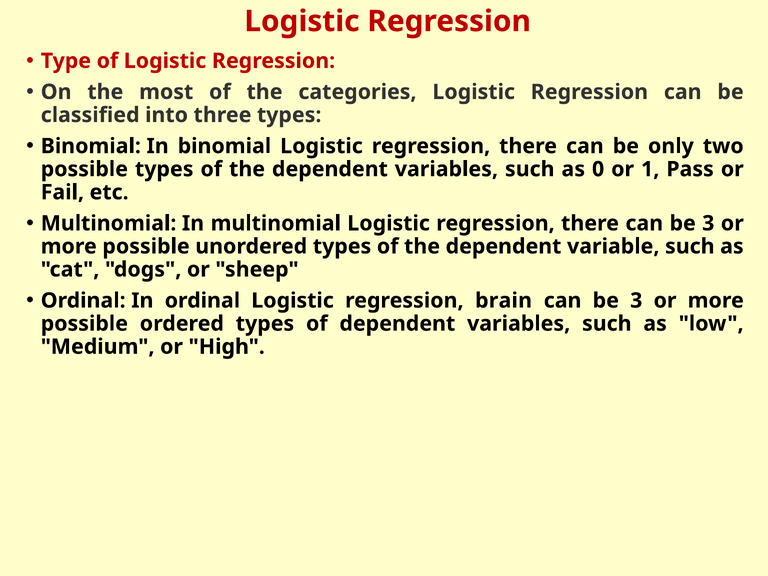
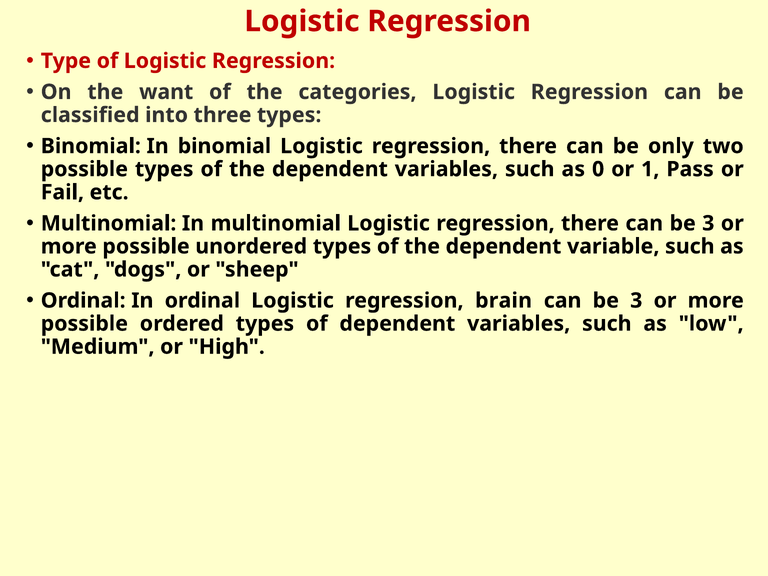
most: most -> want
